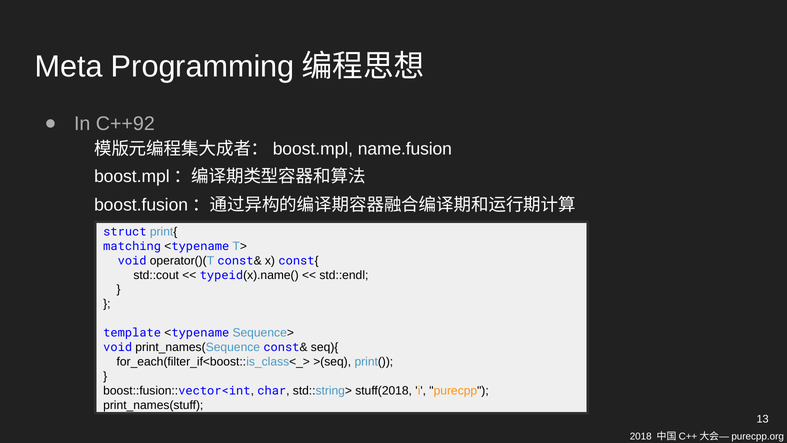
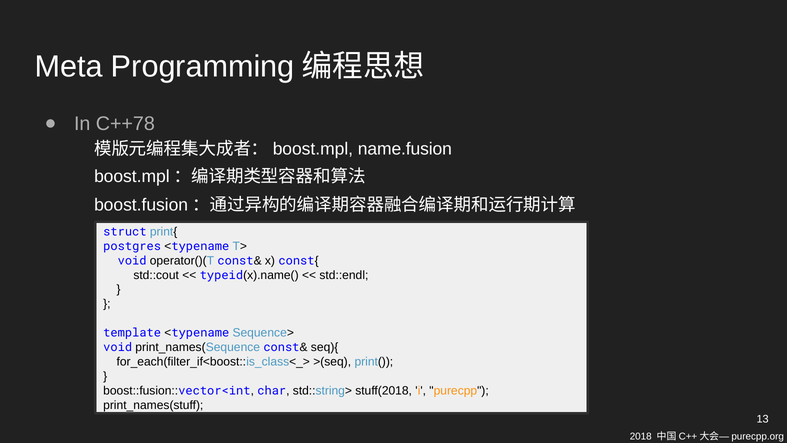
C++92: C++92 -> C++78
matching: matching -> postgres
